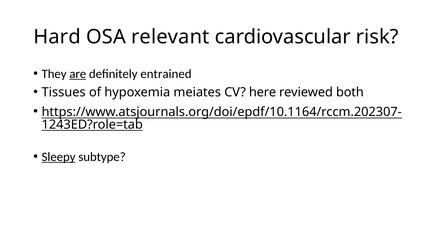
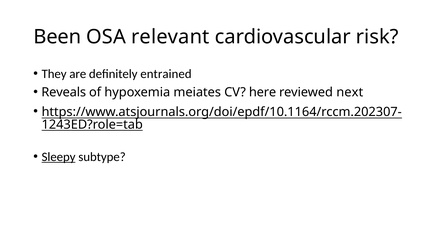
Hard: Hard -> Been
are underline: present -> none
Tissues: Tissues -> Reveals
both: both -> next
